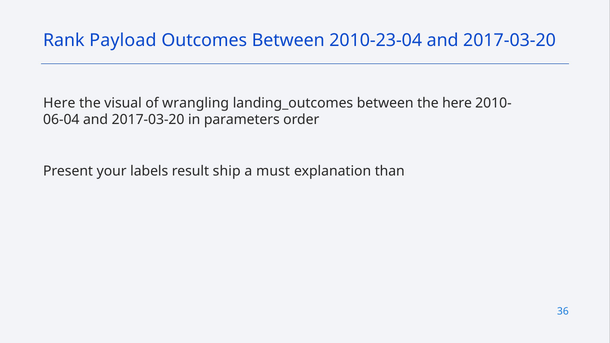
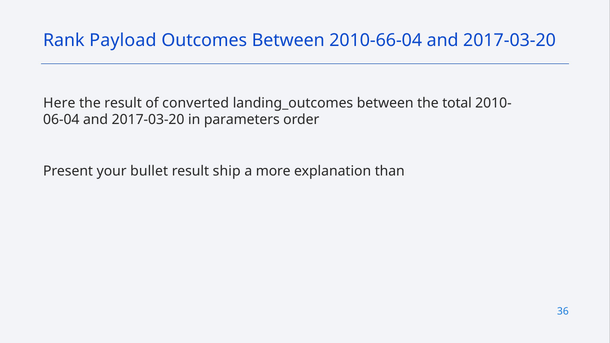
2010-23-04: 2010-23-04 -> 2010-66-04
the visual: visual -> result
wrangling: wrangling -> converted
the here: here -> total
labels: labels -> bullet
must: must -> more
